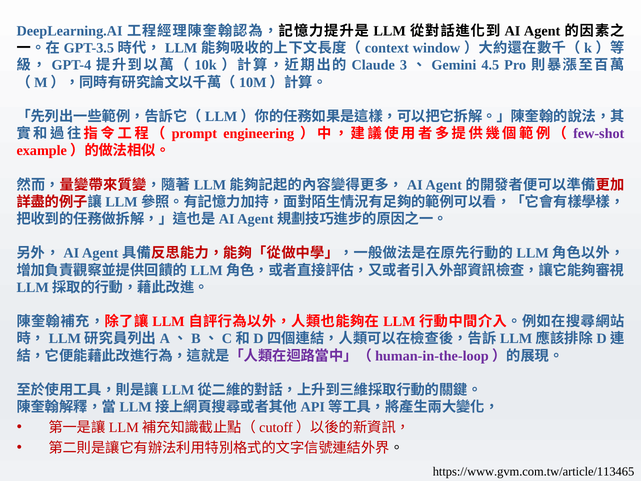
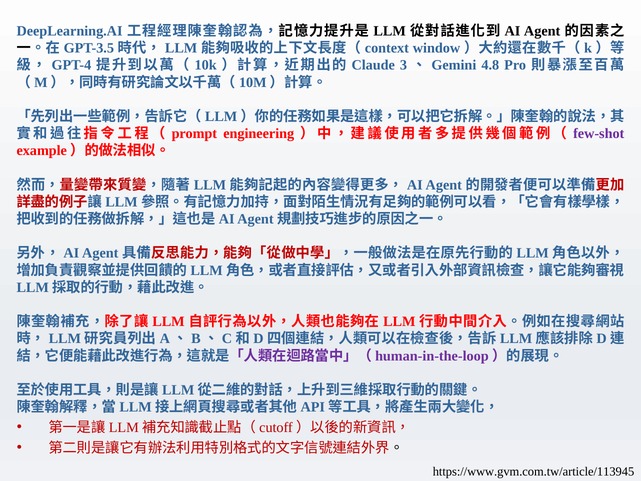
4.5: 4.5 -> 4.8
https://www.gvm.com.tw/article/113465: https://www.gvm.com.tw/article/113465 -> https://www.gvm.com.tw/article/113945
